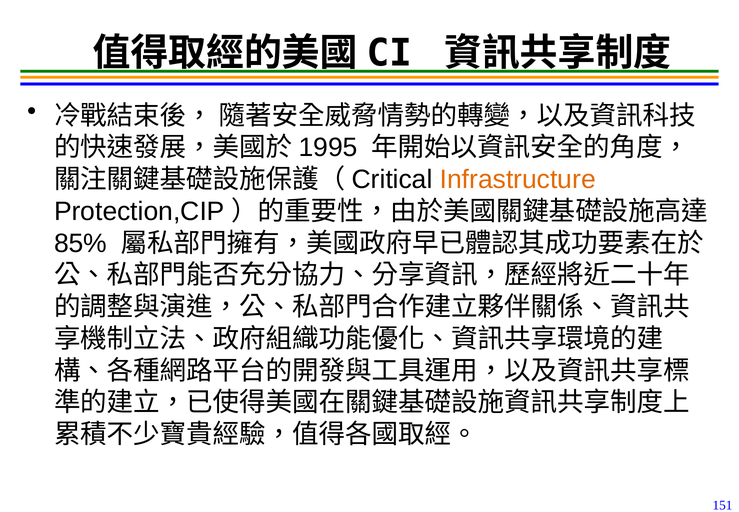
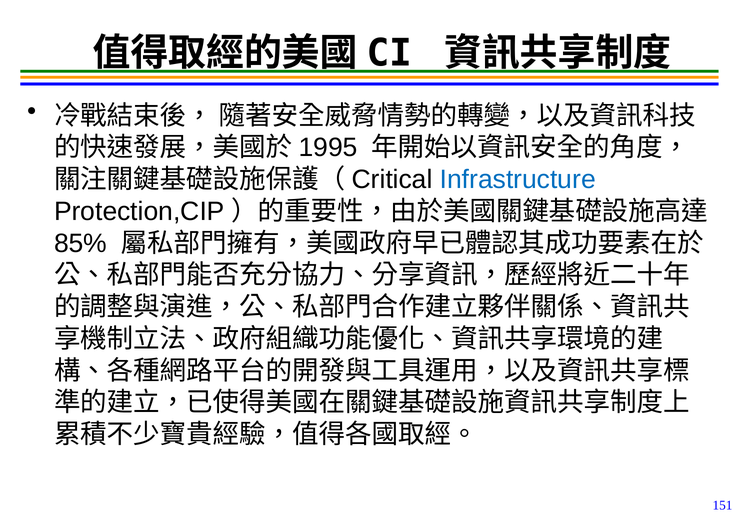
Infrastructure colour: orange -> blue
